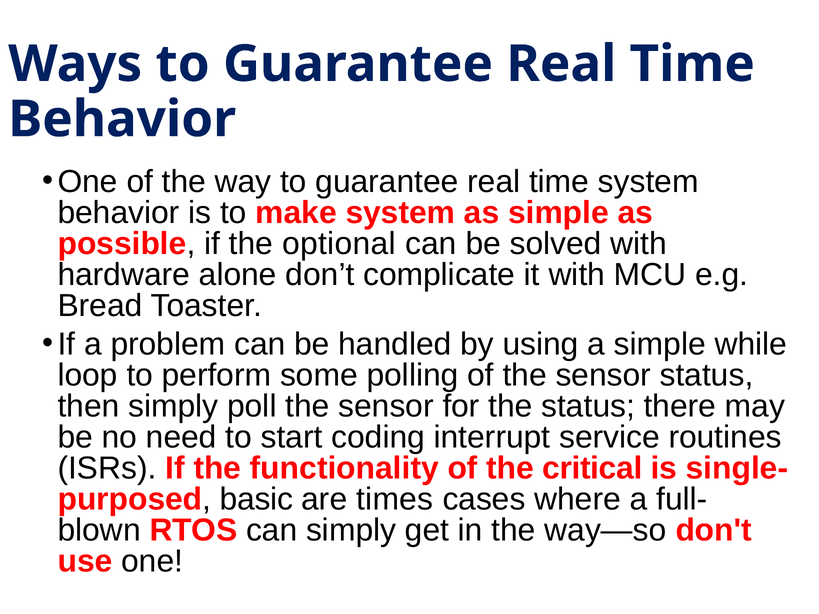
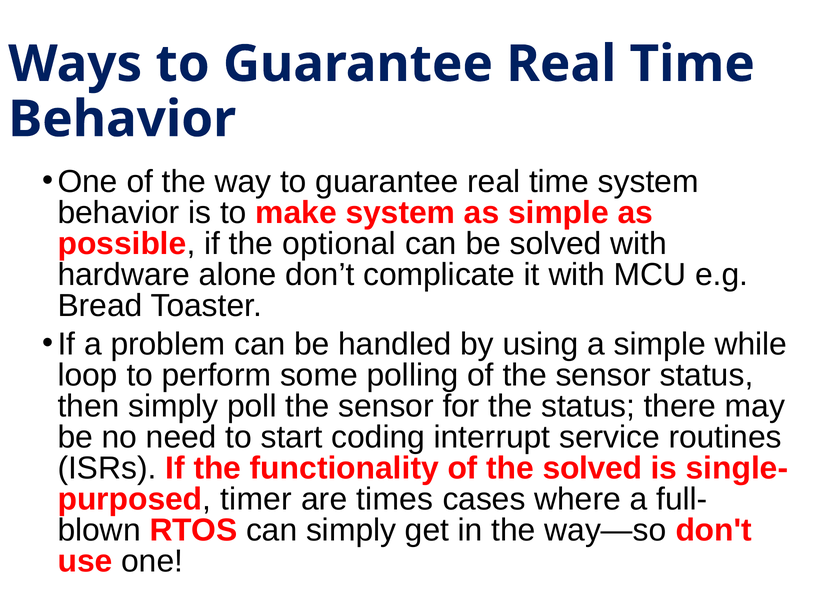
the critical: critical -> solved
basic: basic -> timer
